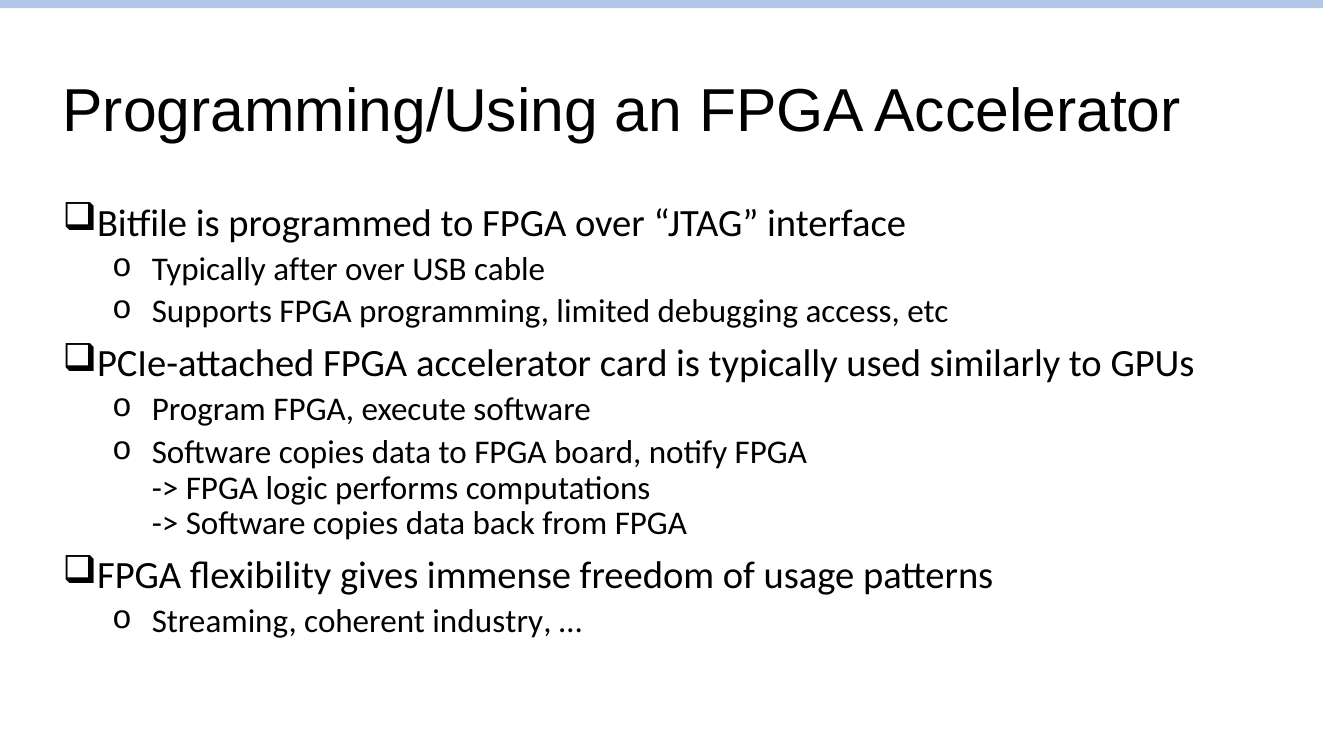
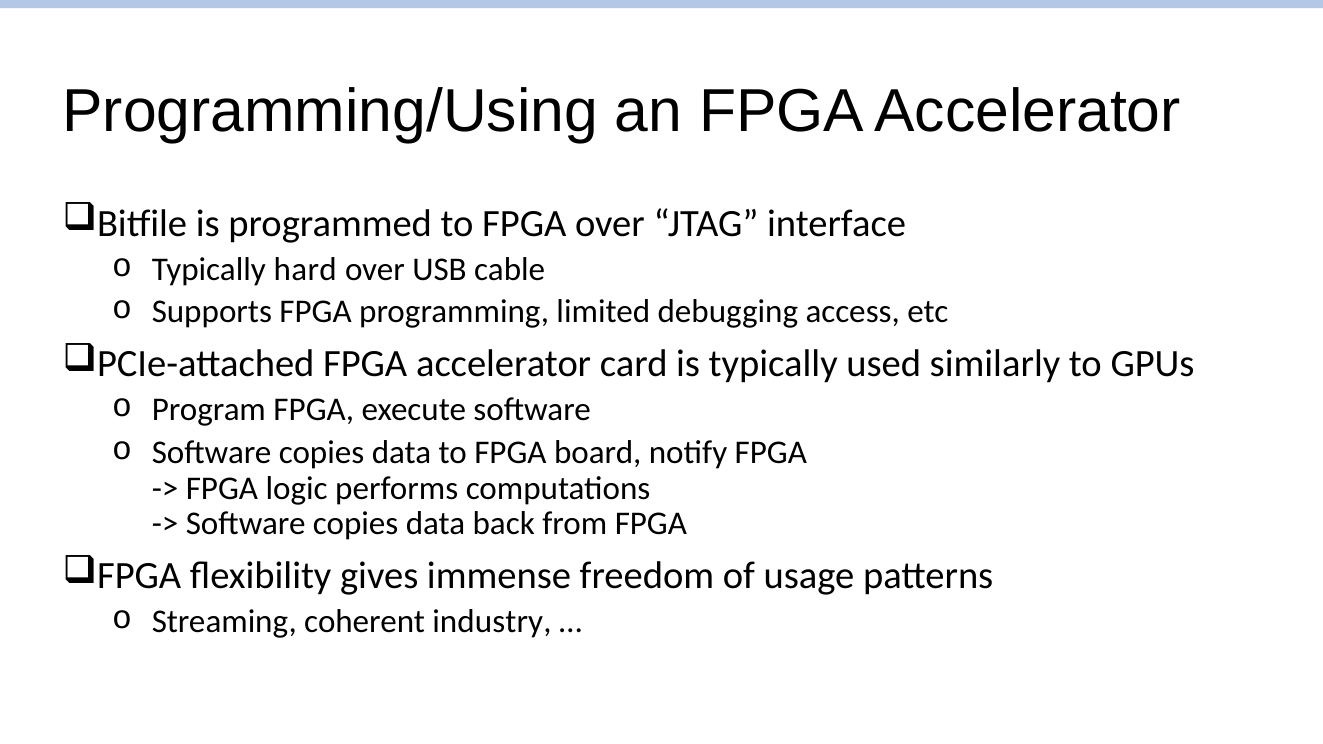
after: after -> hard
